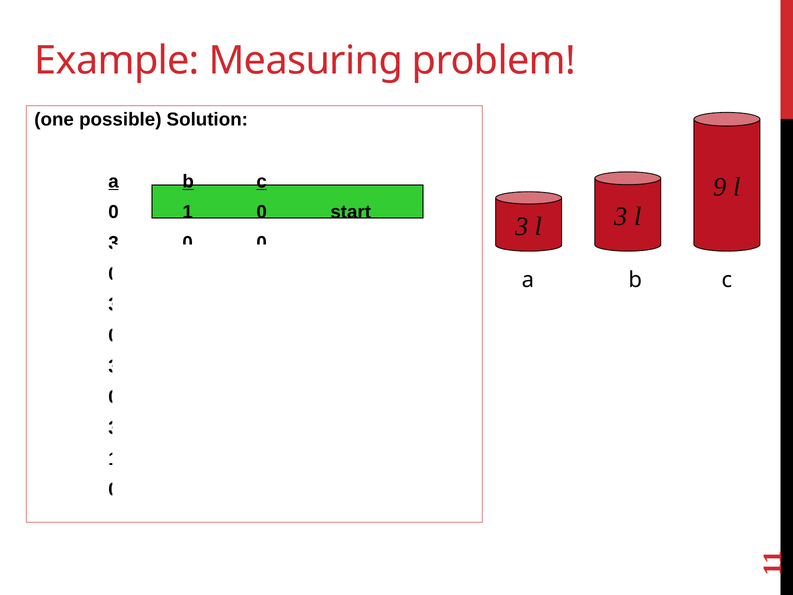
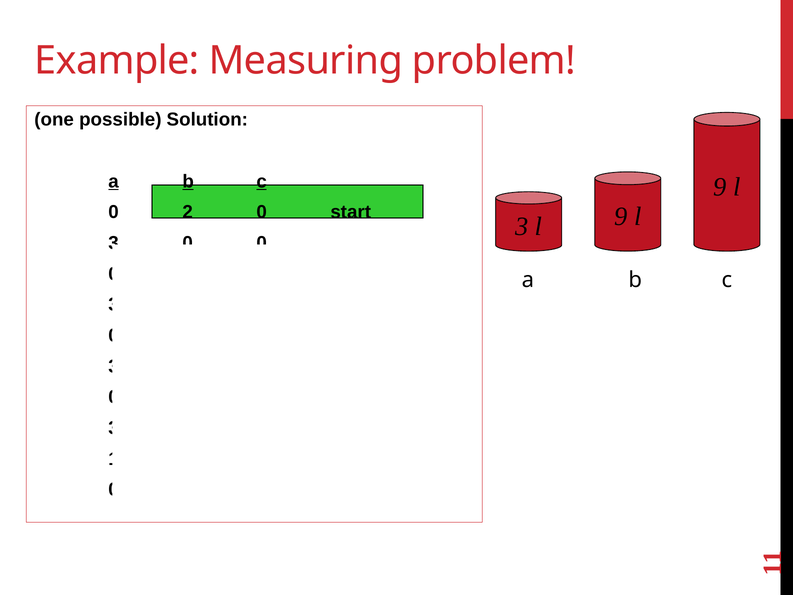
0 1: 1 -> 2
3 l 3: 3 -> 9
